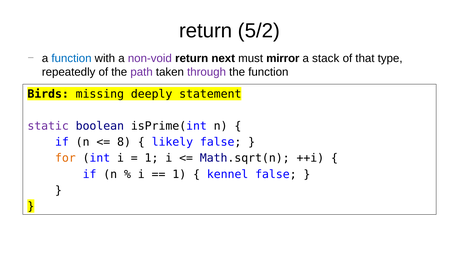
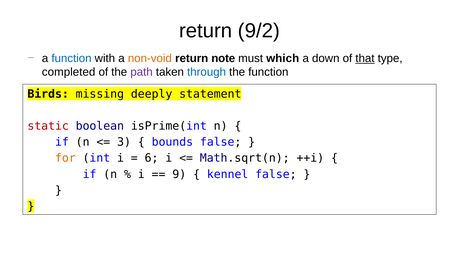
5/2: 5/2 -> 9/2
non-void colour: purple -> orange
next: next -> note
mirror: mirror -> which
stack: stack -> down
that underline: none -> present
repeatedly: repeatedly -> completed
through colour: purple -> blue
static colour: purple -> red
8: 8 -> 3
likely: likely -> bounds
1 at (152, 158): 1 -> 6
1 at (179, 174): 1 -> 9
